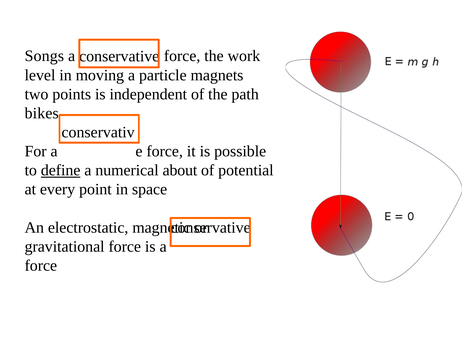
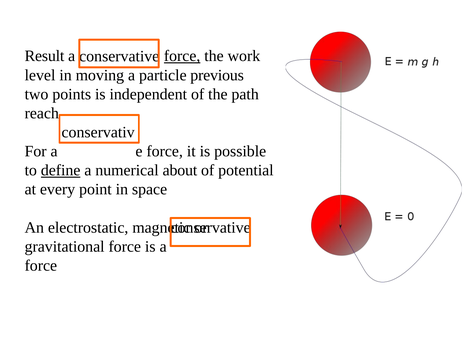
Songs: Songs -> Result
force at (182, 56) underline: none -> present
magnets: magnets -> previous
bikes: bikes -> reach
